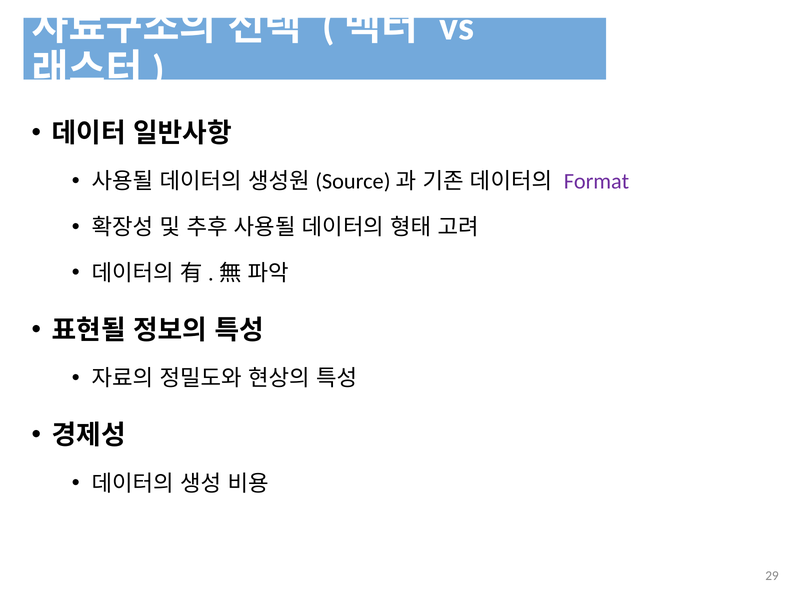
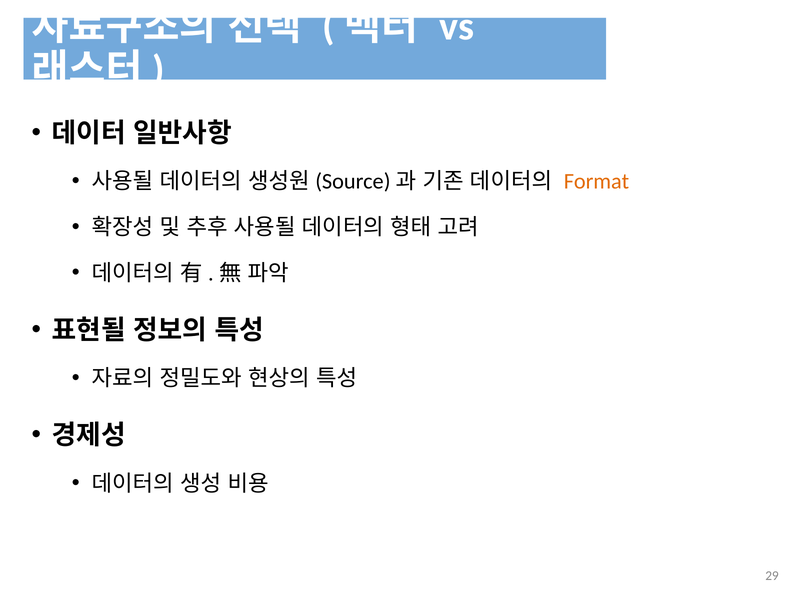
Format colour: purple -> orange
